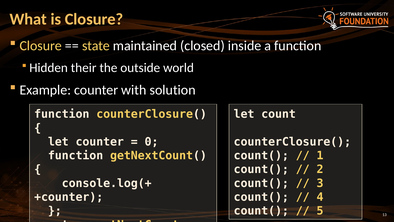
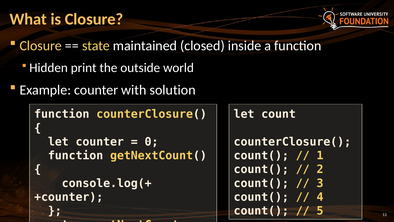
their: their -> print
